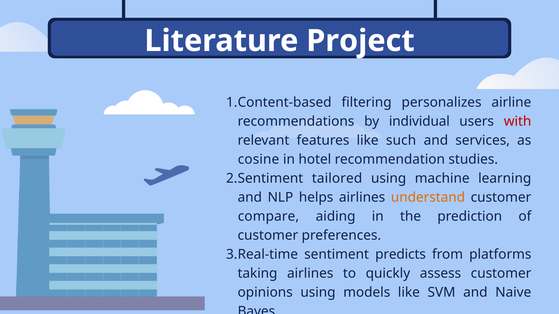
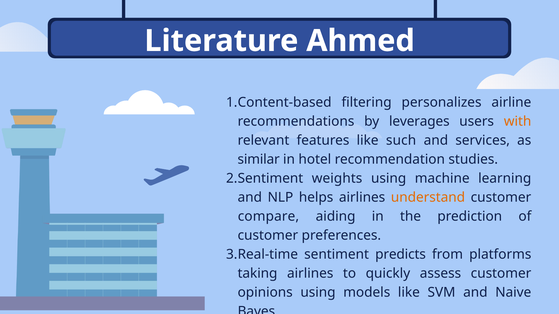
Project: Project -> Ahmed
individual: individual -> leverages
with colour: red -> orange
cosine: cosine -> similar
tailored: tailored -> weights
